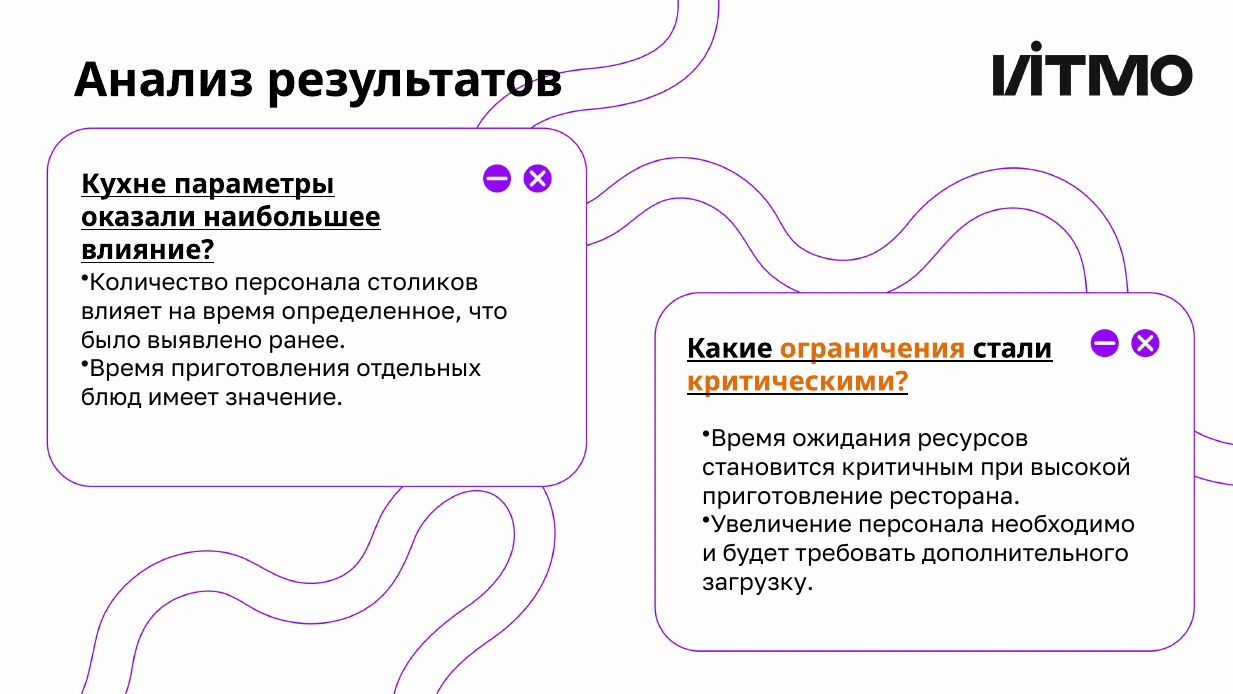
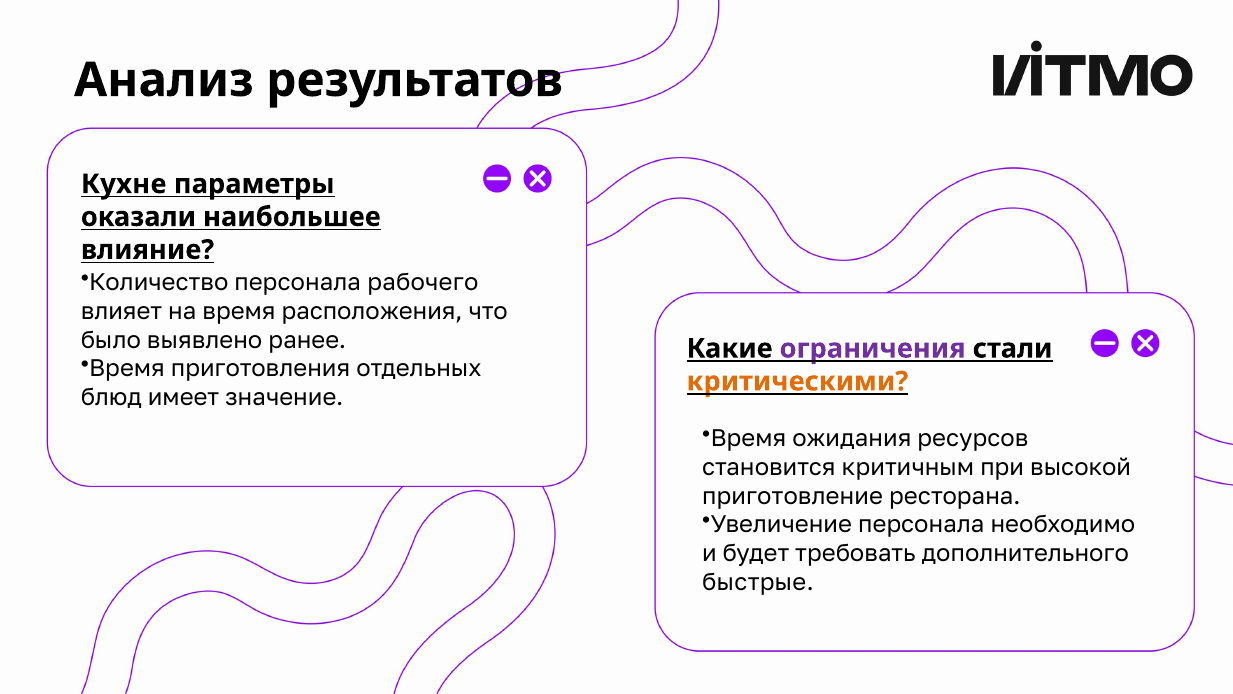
столиков: столиков -> рабочего
определенное: определенное -> расположения
ограничения colour: orange -> purple
загрузку: загрузку -> быстрые
